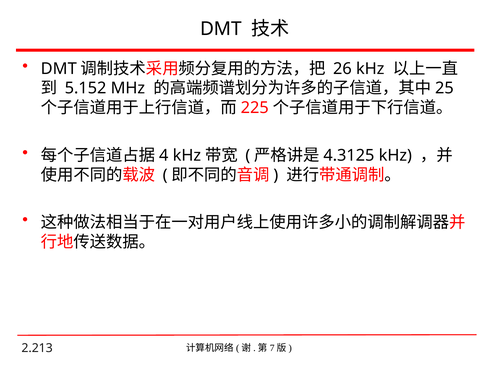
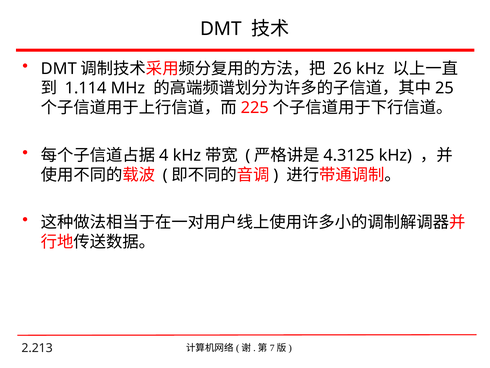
5.152: 5.152 -> 1.114
